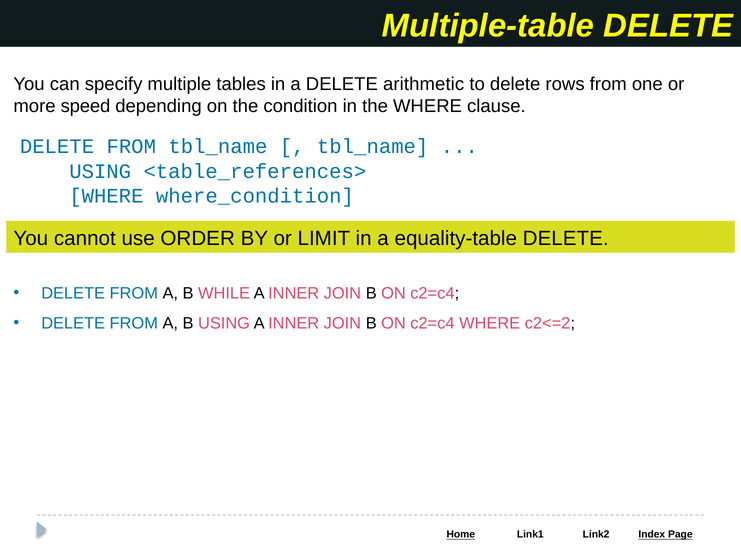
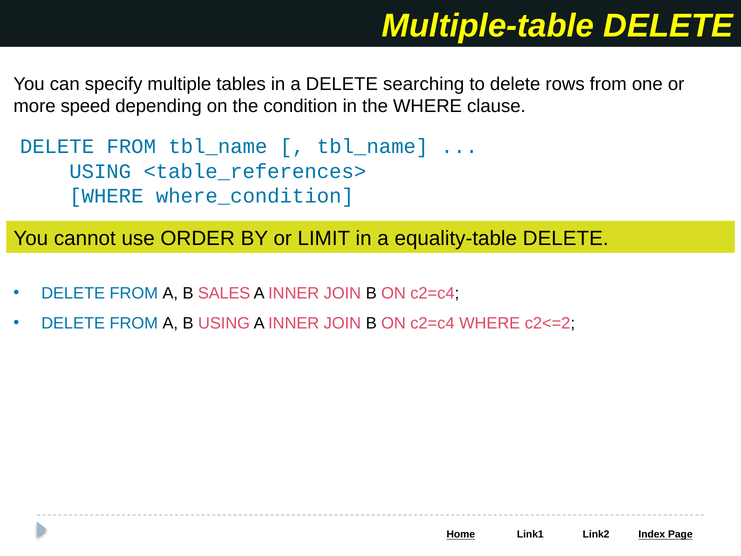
arithmetic: arithmetic -> searching
WHILE: WHILE -> SALES
